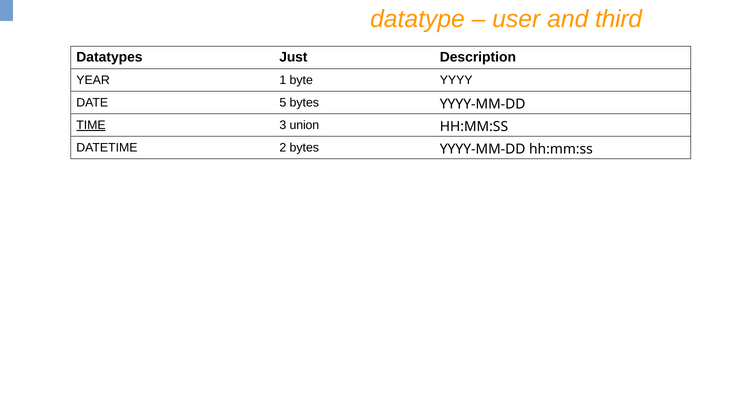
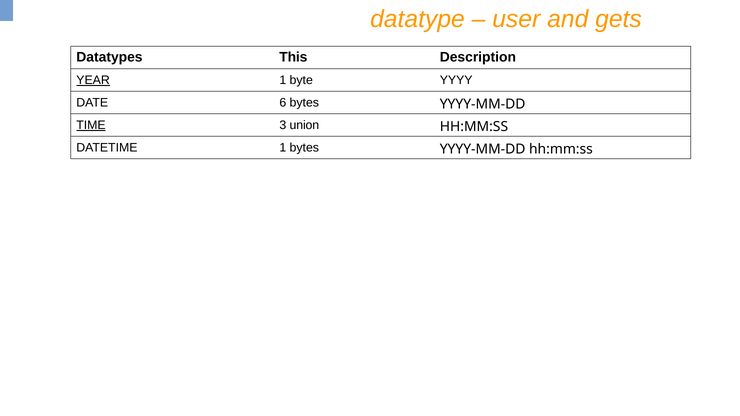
third: third -> gets
Just: Just -> This
YEAR underline: none -> present
5: 5 -> 6
DATETIME 2: 2 -> 1
